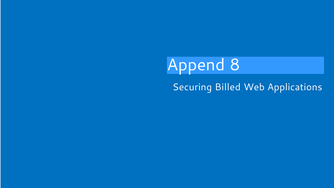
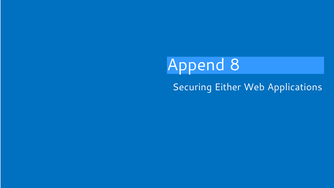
Billed: Billed -> Either
